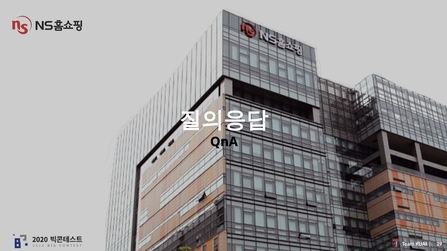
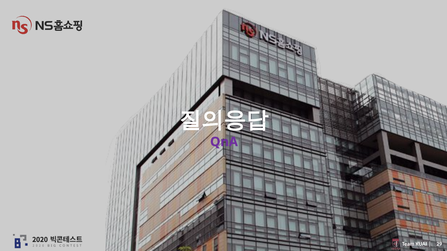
QnA colour: black -> purple
